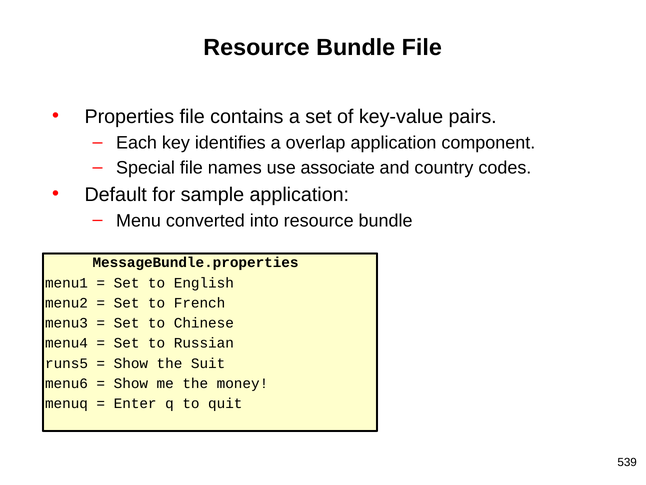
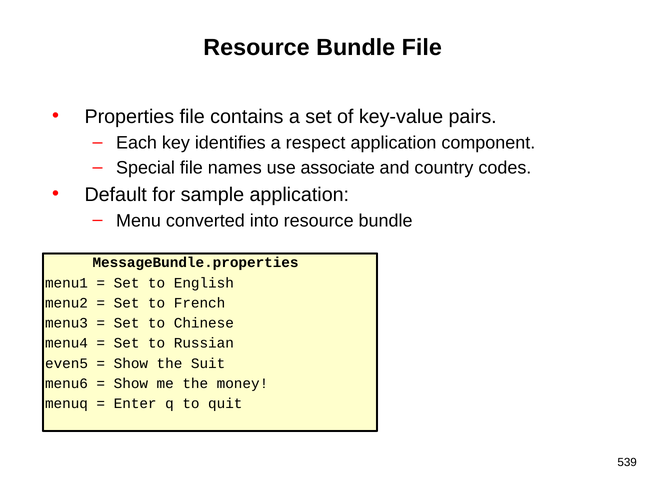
overlap: overlap -> respect
runs5: runs5 -> even5
